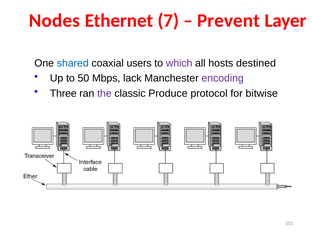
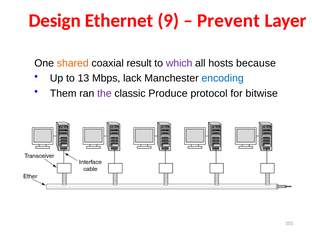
Nodes: Nodes -> Design
7: 7 -> 9
shared colour: blue -> orange
users: users -> result
destined: destined -> because
50: 50 -> 13
encoding colour: purple -> blue
Three: Three -> Them
